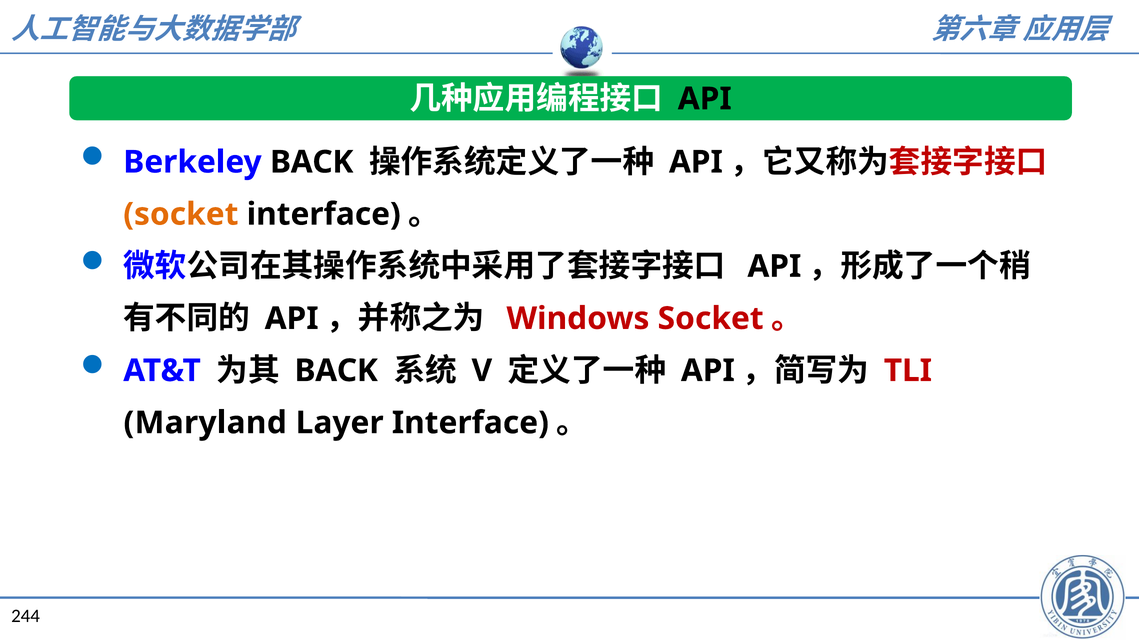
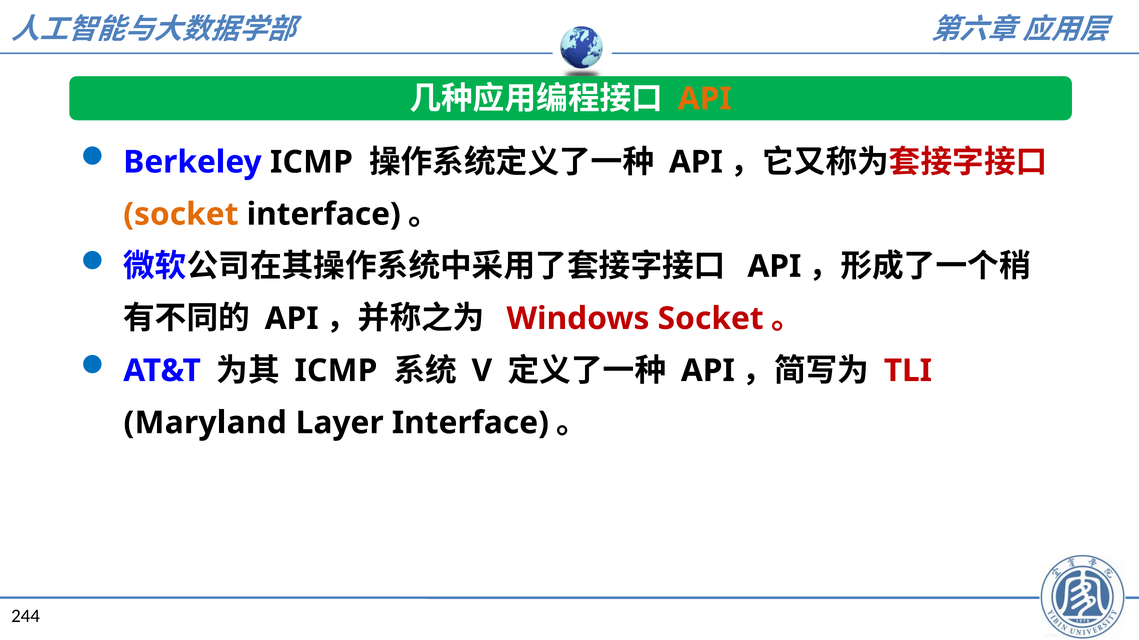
API at (705, 99) colour: black -> orange
Berkeley BACK: BACK -> ICMP
BACK at (336, 371): BACK -> ICMP
